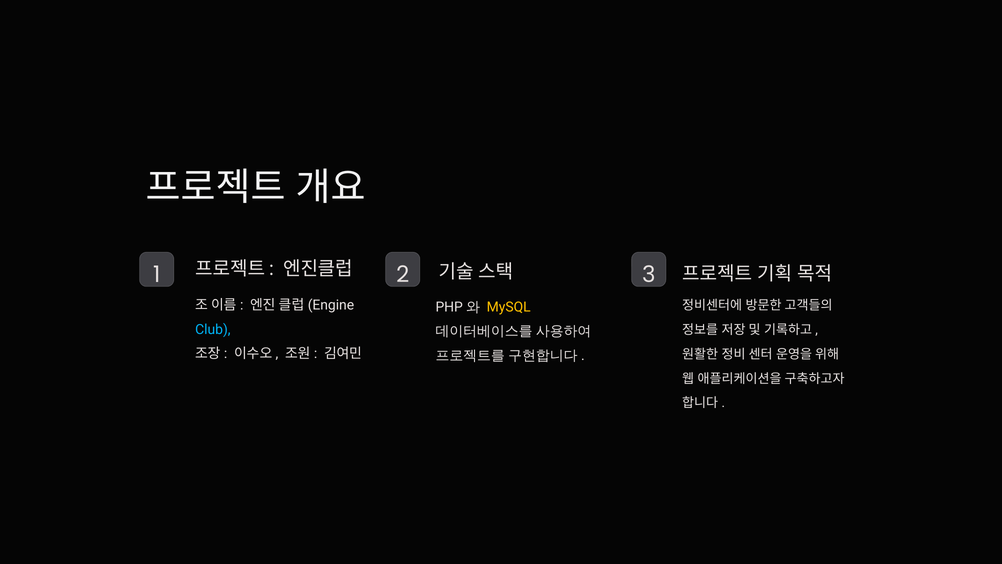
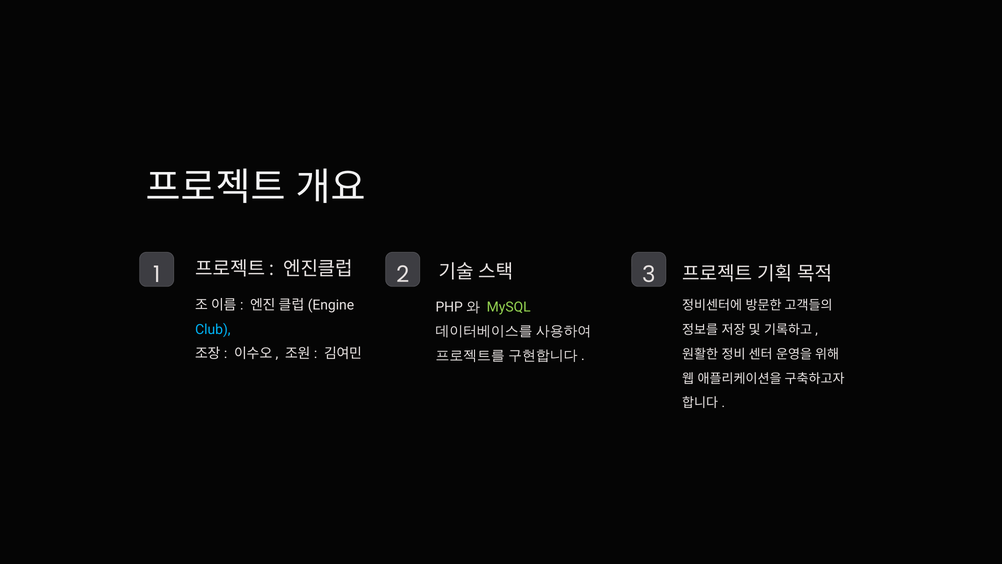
MySQL colour: yellow -> light green
